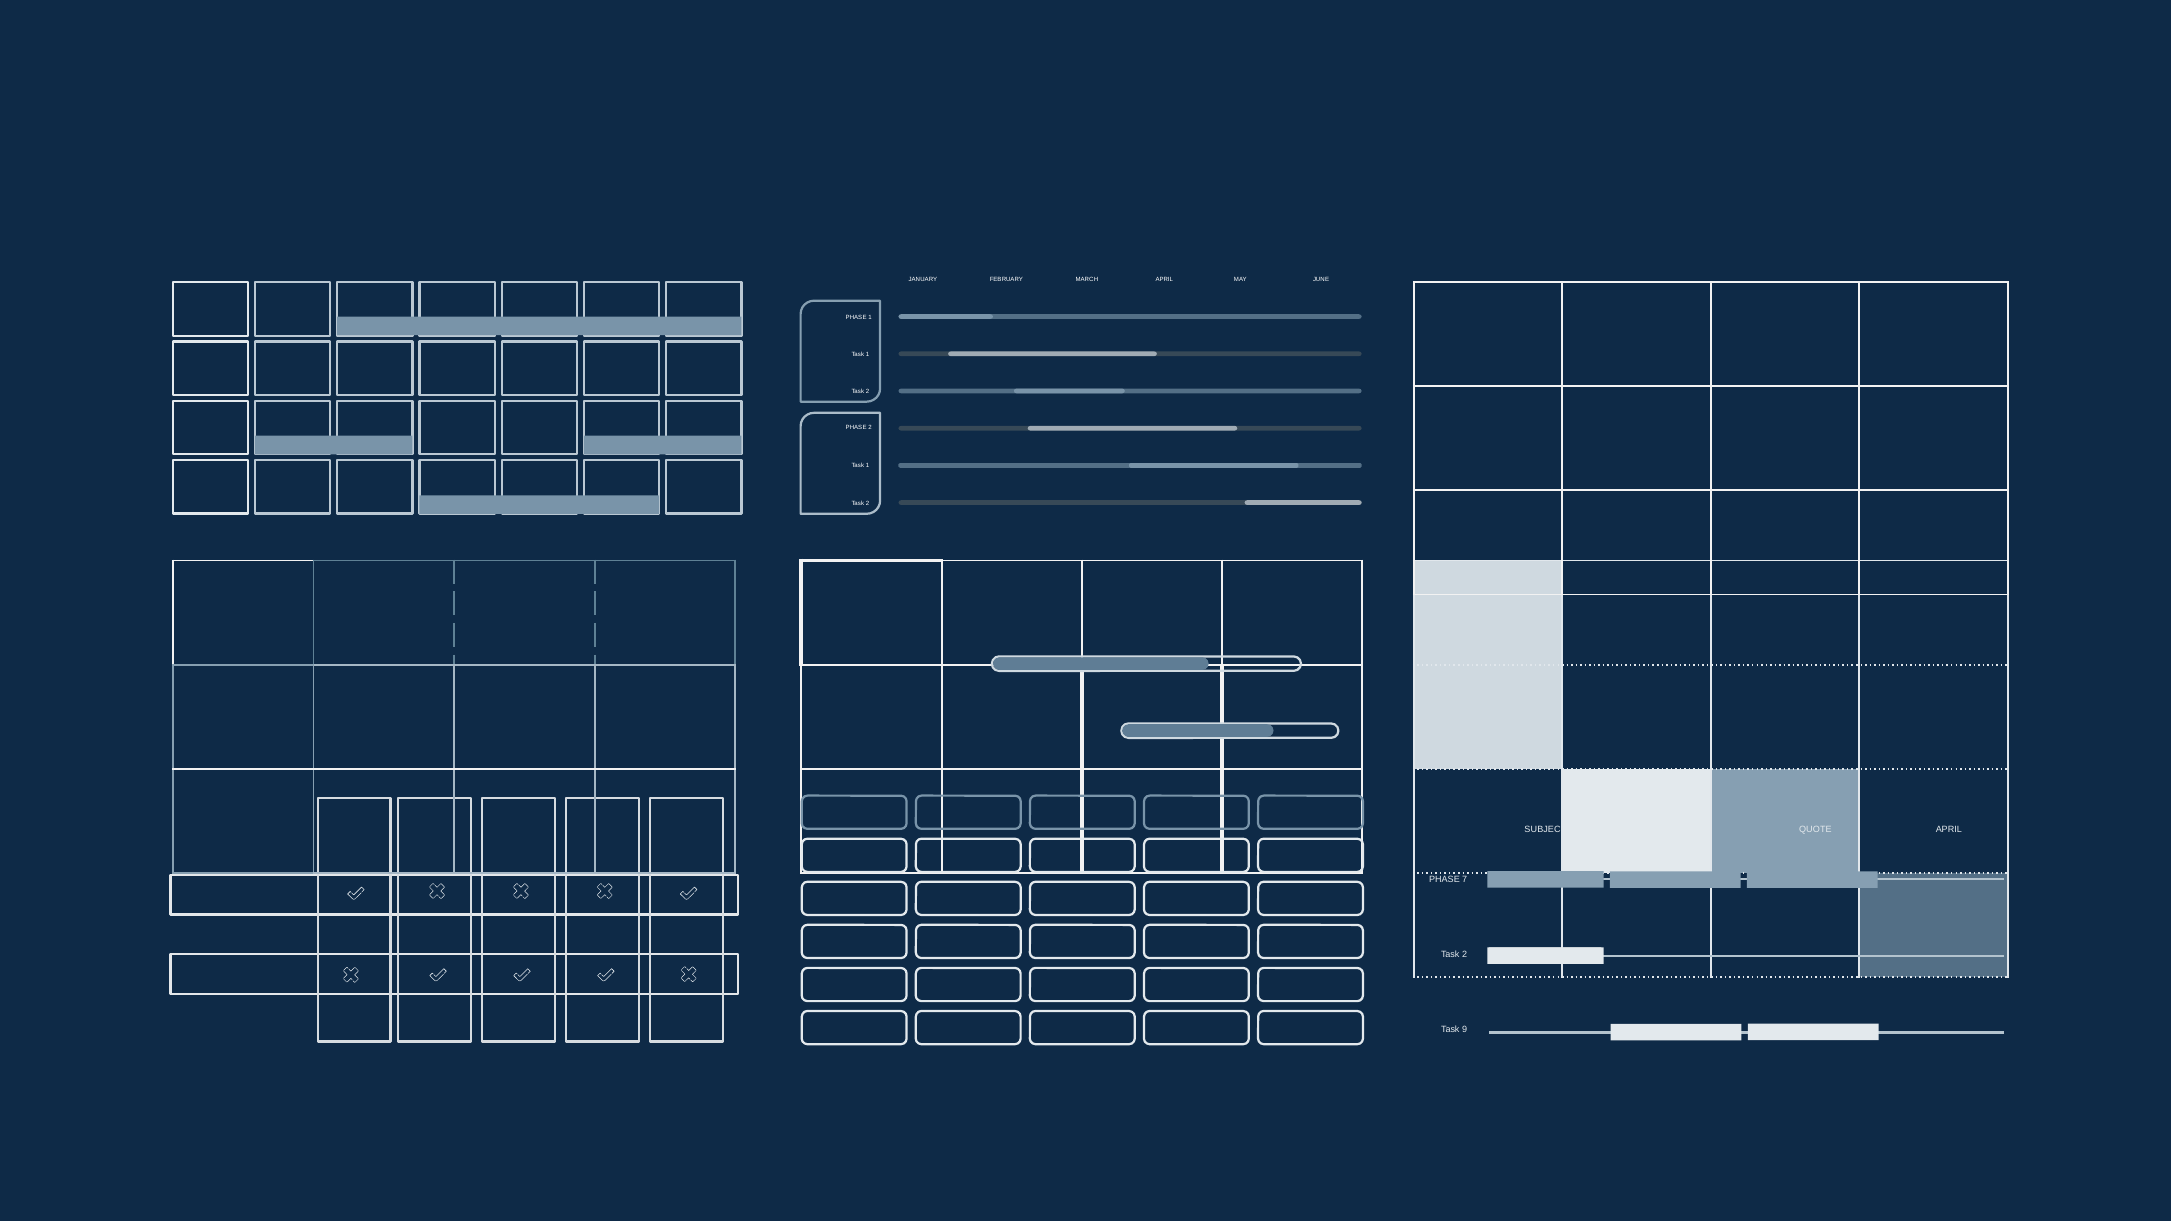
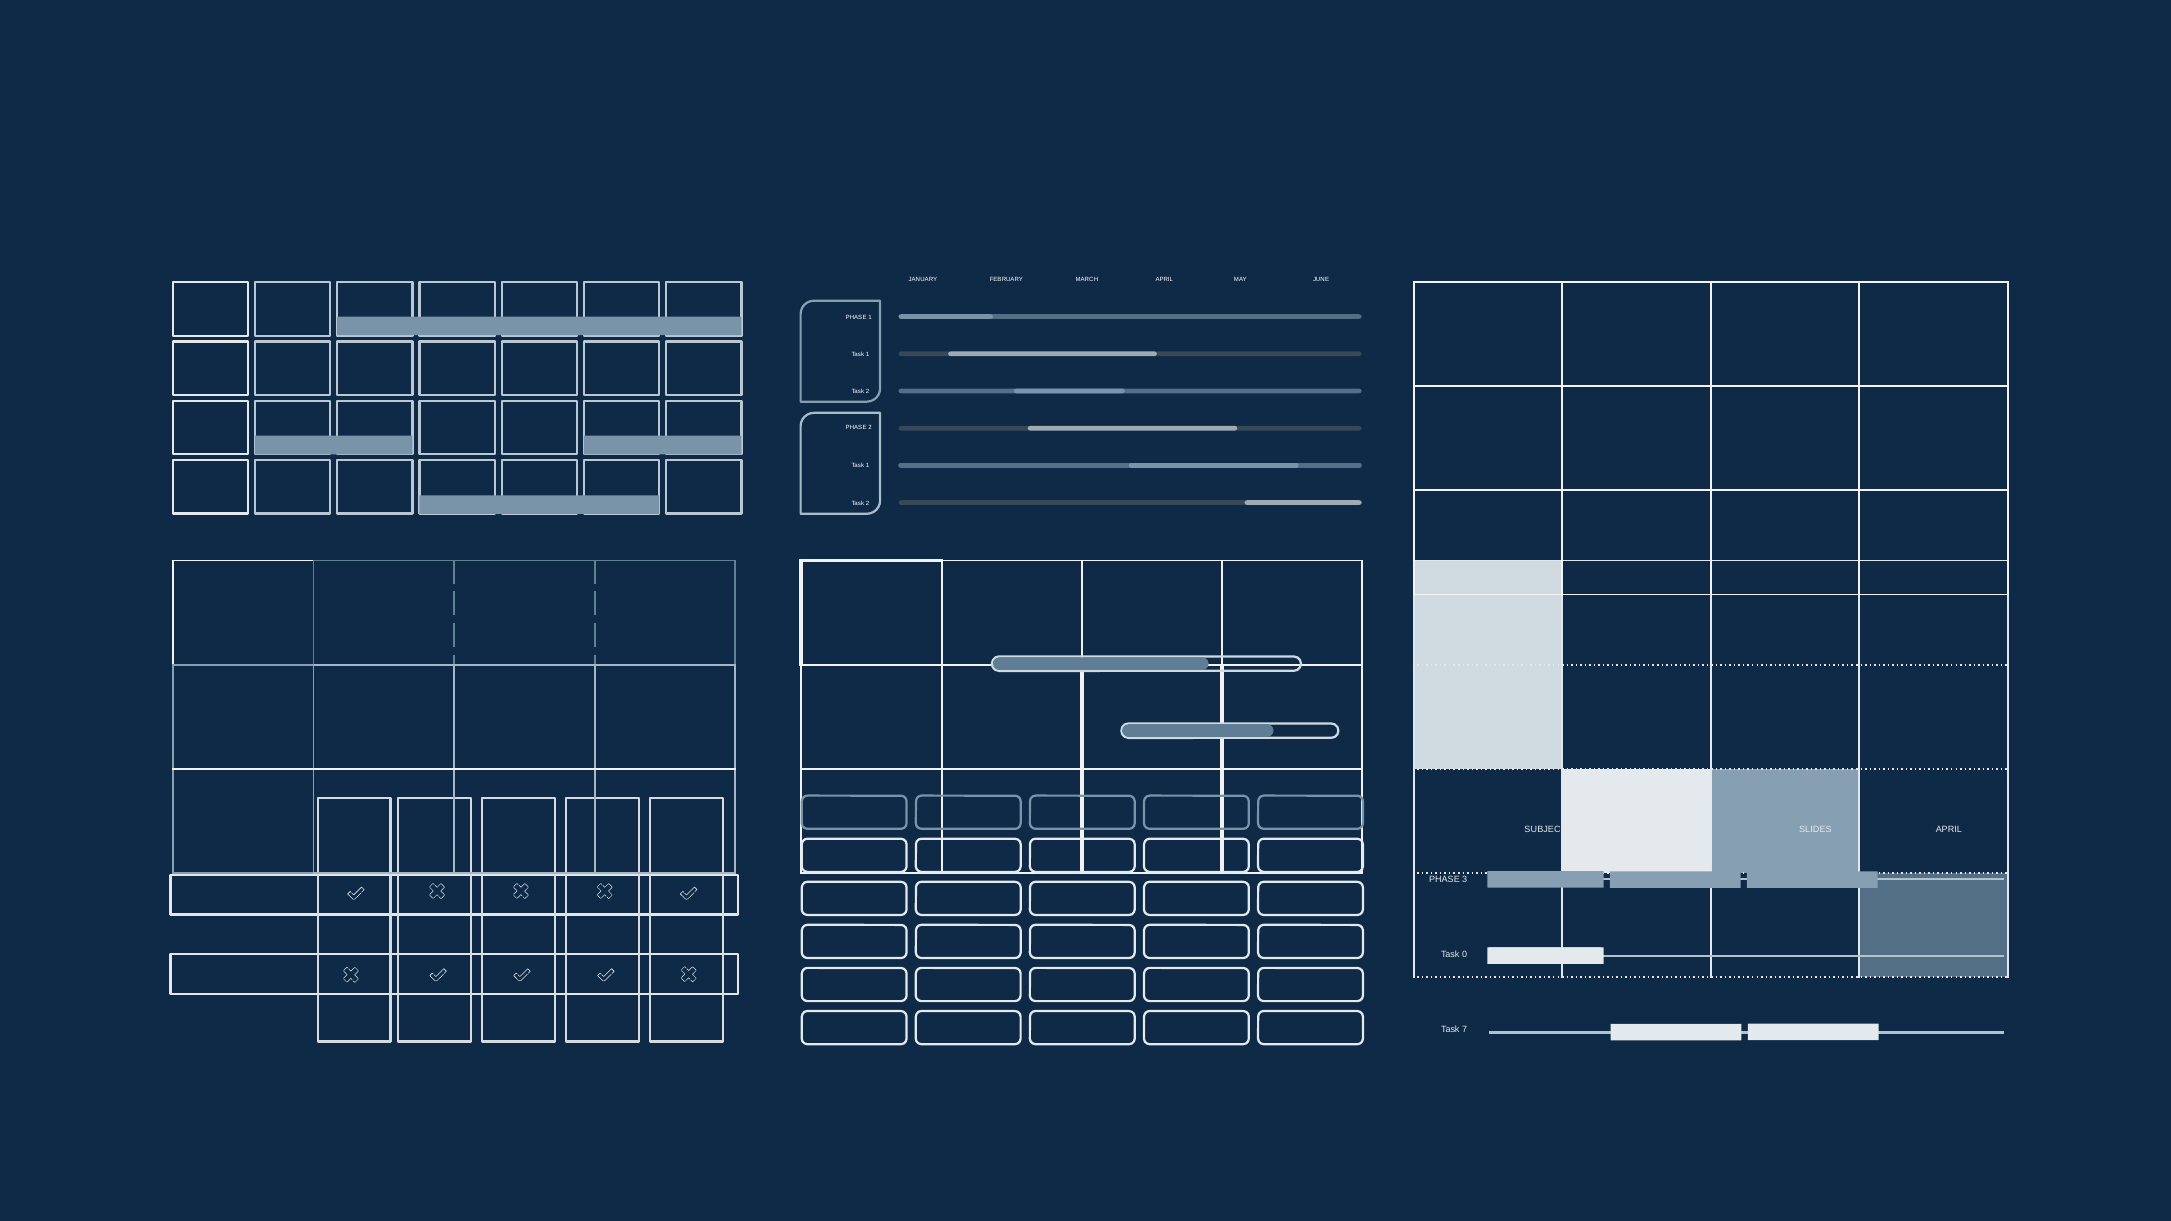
QUOTE: QUOTE -> SLIDES
7: 7 -> 3
2 at (1465, 955): 2 -> 0
9: 9 -> 7
